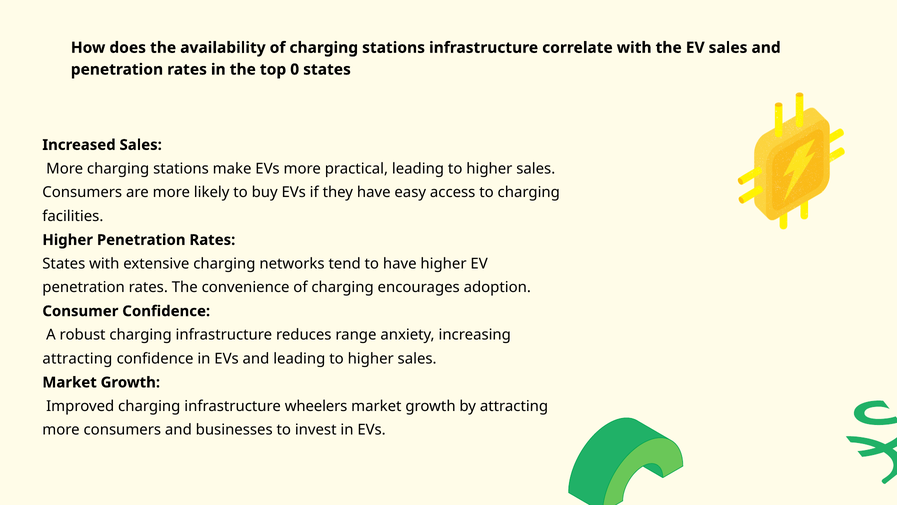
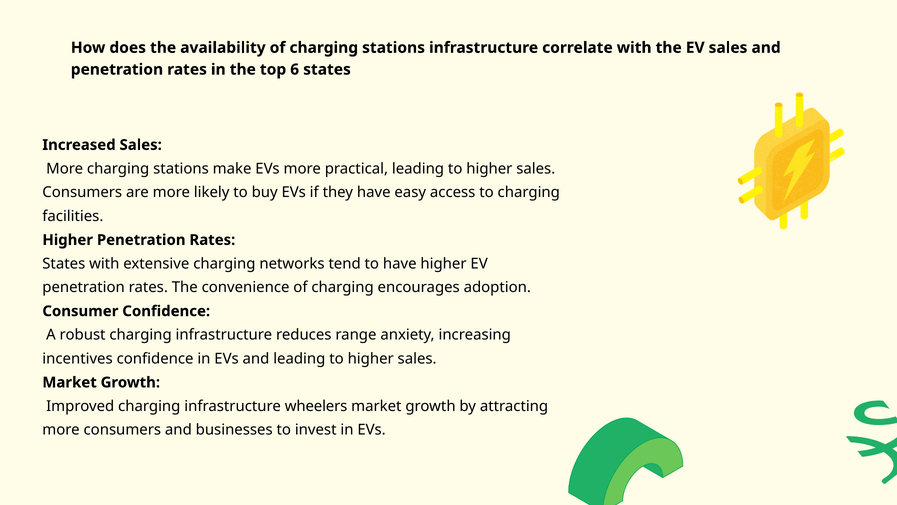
0: 0 -> 6
attracting at (77, 358): attracting -> incentives
